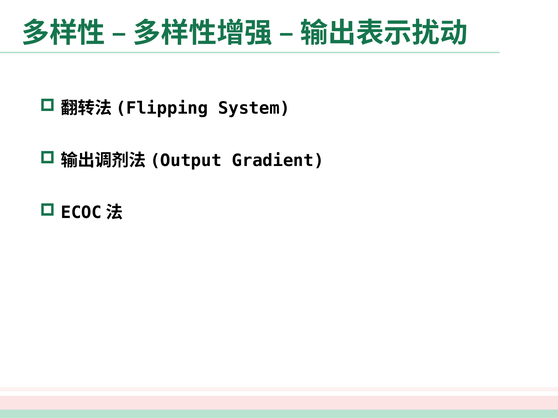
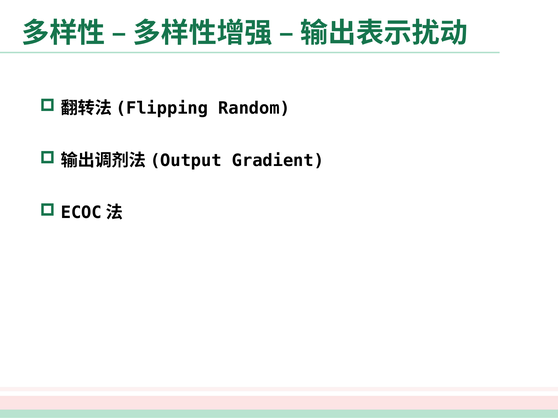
System: System -> Random
